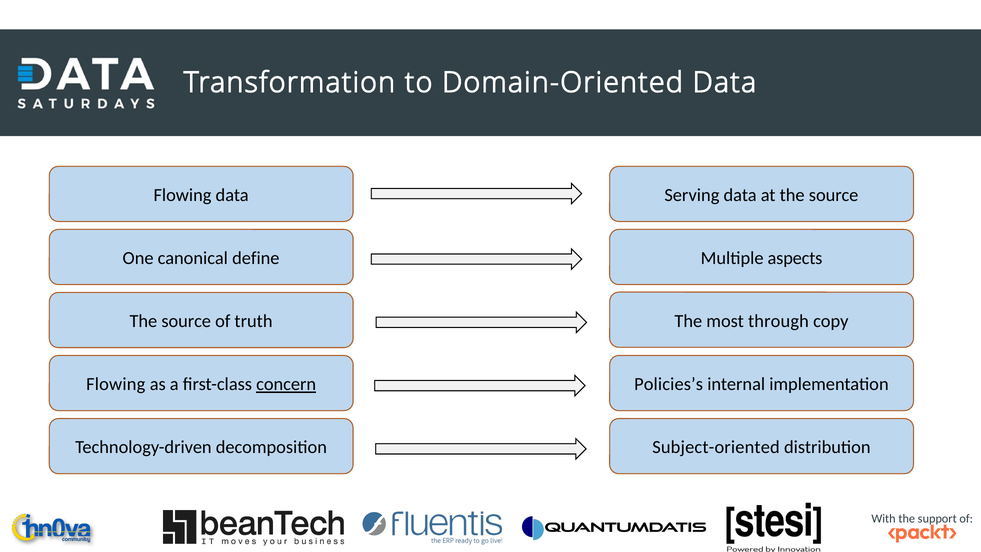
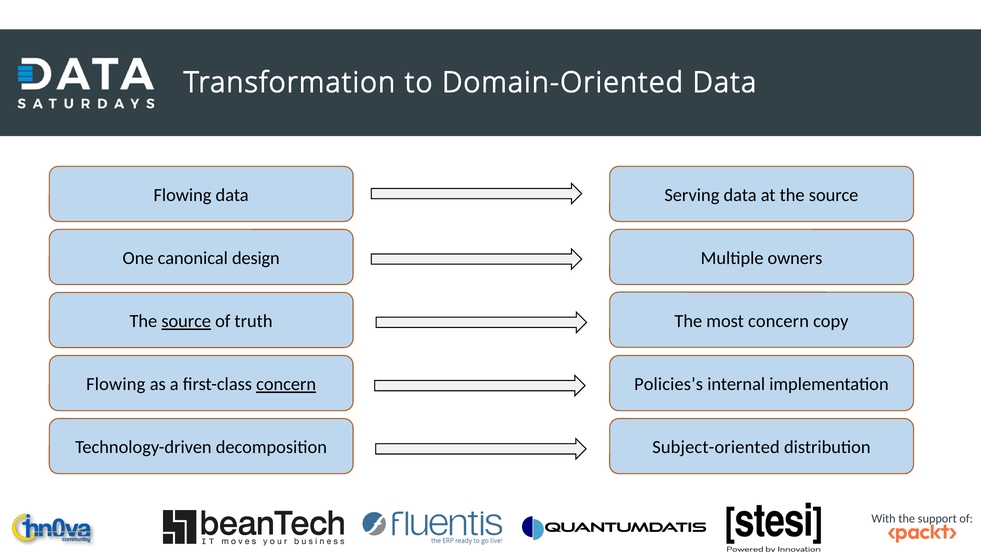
define: define -> design
aspects: aspects -> owners
most through: through -> concern
source at (186, 321) underline: none -> present
